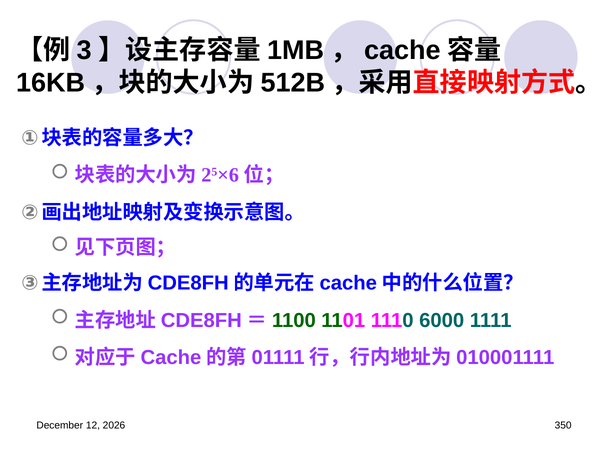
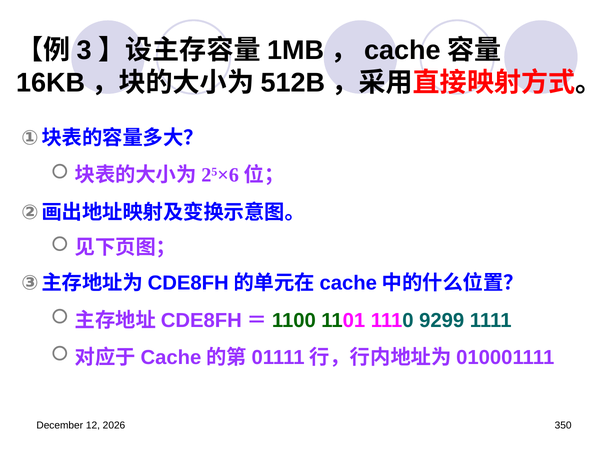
6000: 6000 -> 9299
